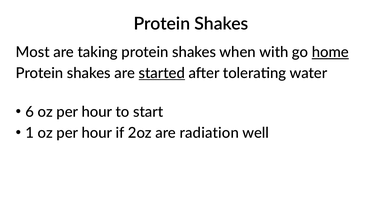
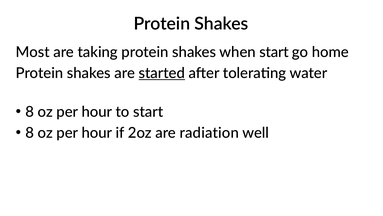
when with: with -> start
home underline: present -> none
6 at (30, 112): 6 -> 8
1 at (30, 133): 1 -> 8
